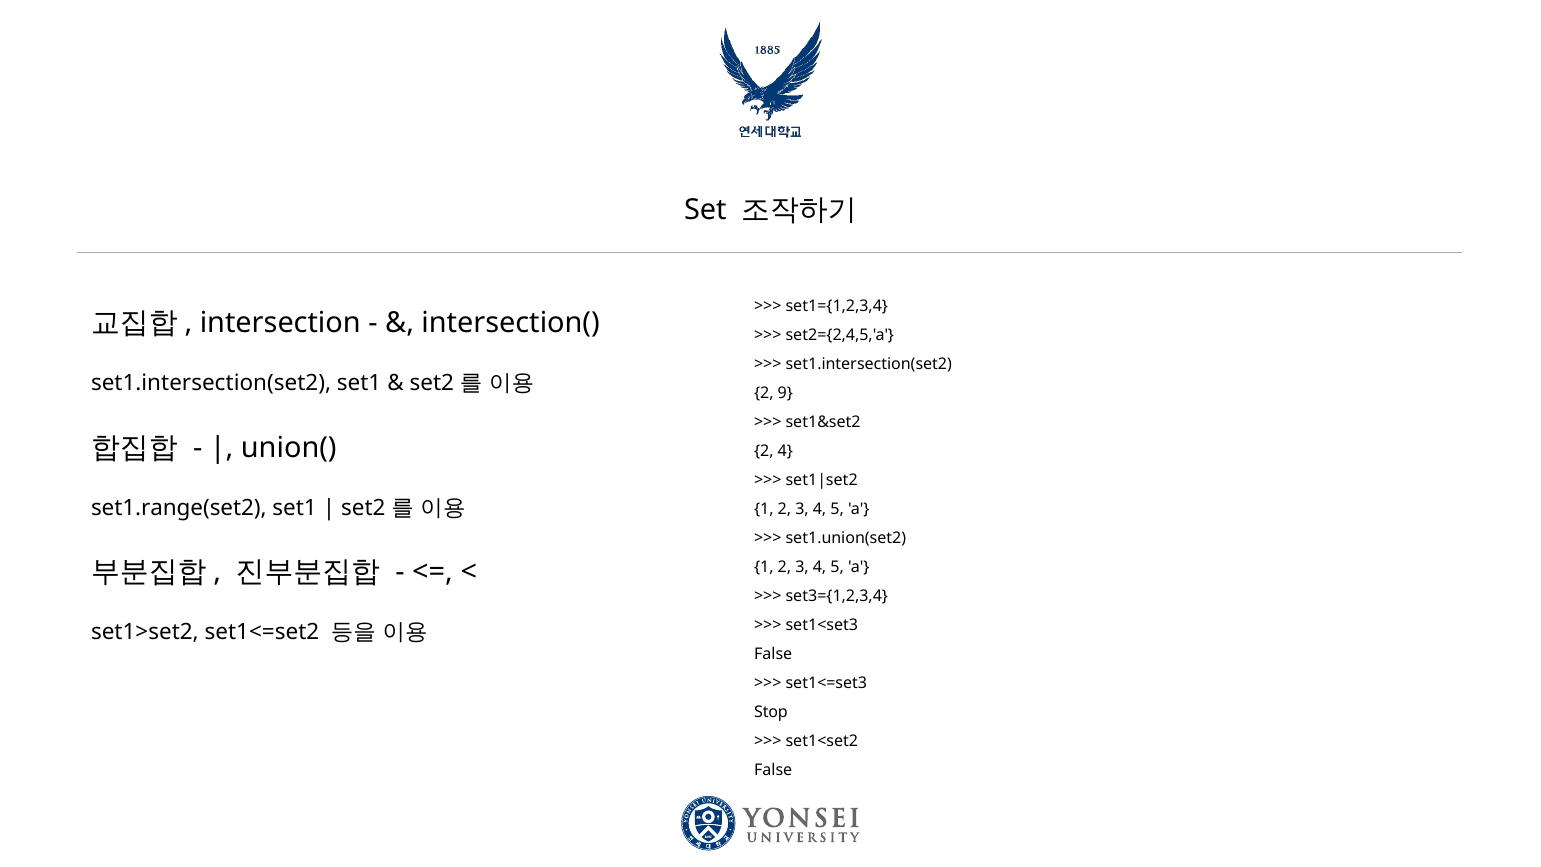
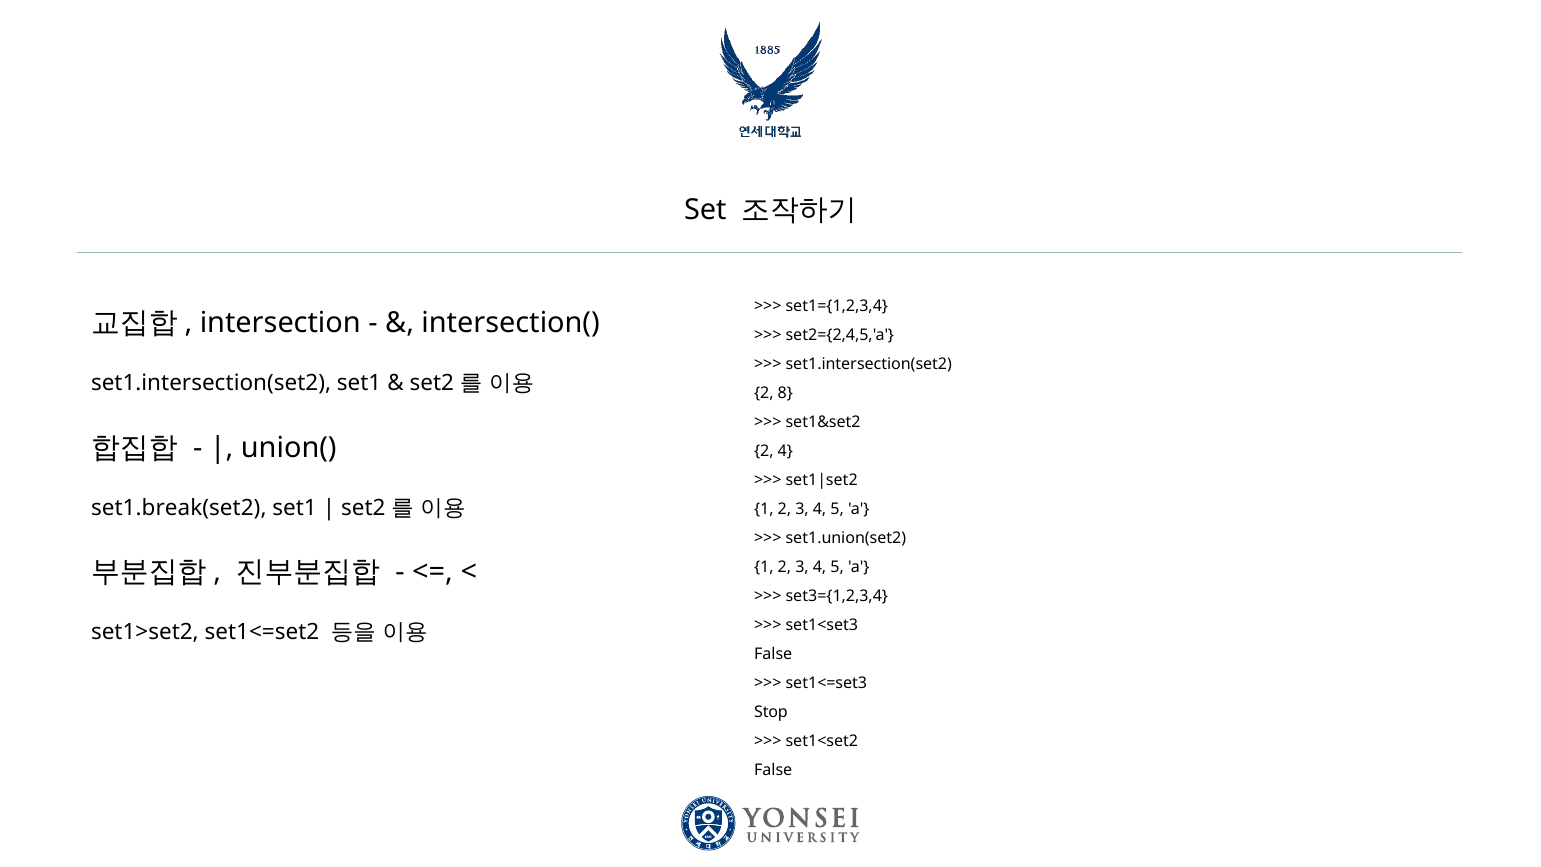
9: 9 -> 8
set1.range(set2: set1.range(set2 -> set1.break(set2
